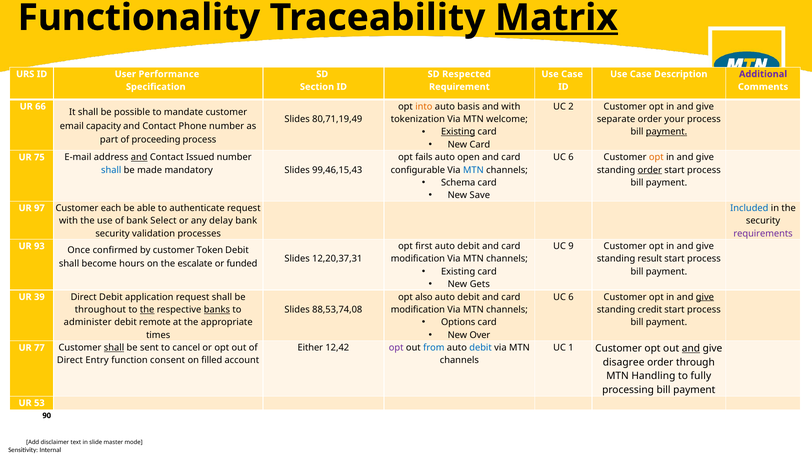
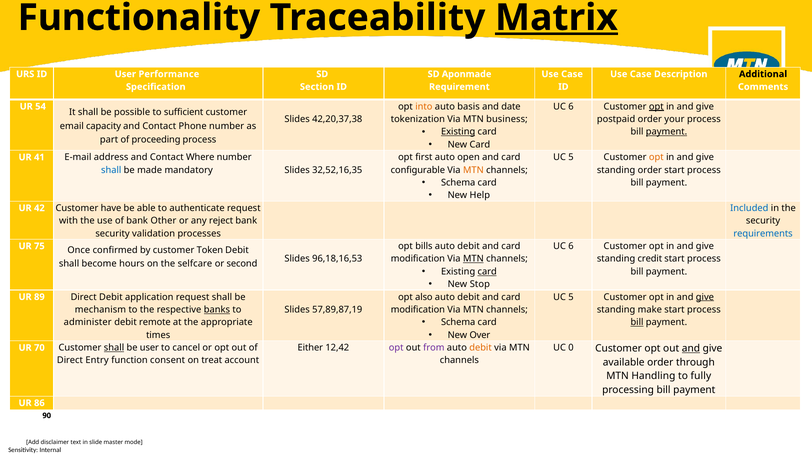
Respected: Respected -> Aponmade
Additional colour: purple -> black
and with: with -> date
2 at (571, 106): 2 -> 6
opt at (656, 106) underline: none -> present
66: 66 -> 54
mandate: mandate -> sufficient
80,71,19,49: 80,71,19,49 -> 42,20,37,38
welcome: welcome -> business
separate: separate -> postpaid
fails: fails -> first
6 at (571, 157): 6 -> 5
75: 75 -> 41
and at (139, 157) underline: present -> none
Issued: Issued -> Where
99,46,15,43: 99,46,15,43 -> 32,52,16,35
MTN at (473, 170) colour: blue -> orange
order at (650, 170) underline: present -> none
Save: Save -> Help
97: 97 -> 42
each: each -> have
Select: Select -> Other
delay: delay -> reject
requirements colour: purple -> blue
first: first -> bills
9 at (571, 246): 9 -> 6
93: 93 -> 75
12,20,37,31: 12,20,37,31 -> 96,18,16,53
MTN at (473, 259) underline: none -> present
result: result -> credit
escalate: escalate -> selfcare
funded: funded -> second
card at (487, 271) underline: none -> present
Gets: Gets -> Stop
6 at (571, 297): 6 -> 5
39: 39 -> 89
throughout: throughout -> mechanism
the at (147, 309) underline: present -> none
88,53,74,08: 88,53,74,08 -> 57,89,87,19
credit: credit -> make
Options at (458, 322): Options -> Schema
bill at (637, 322) underline: none -> present
from colour: blue -> purple
debit at (481, 348) colour: blue -> orange
1: 1 -> 0
77: 77 -> 70
be sent: sent -> user
filled: filled -> treat
disagree: disagree -> available
53: 53 -> 86
